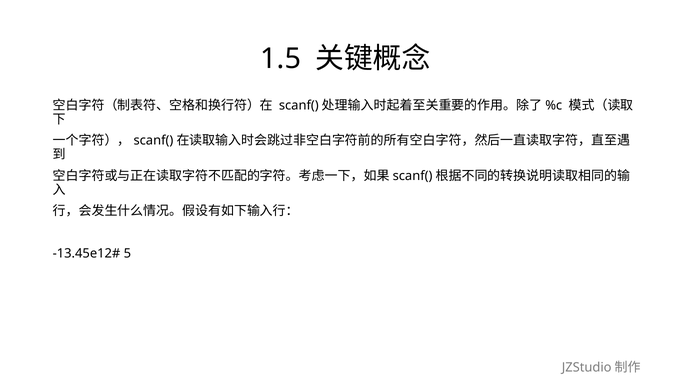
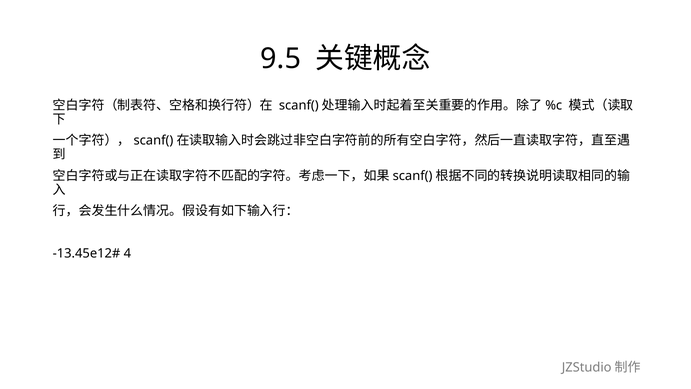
1.5: 1.5 -> 9.5
5: 5 -> 4
